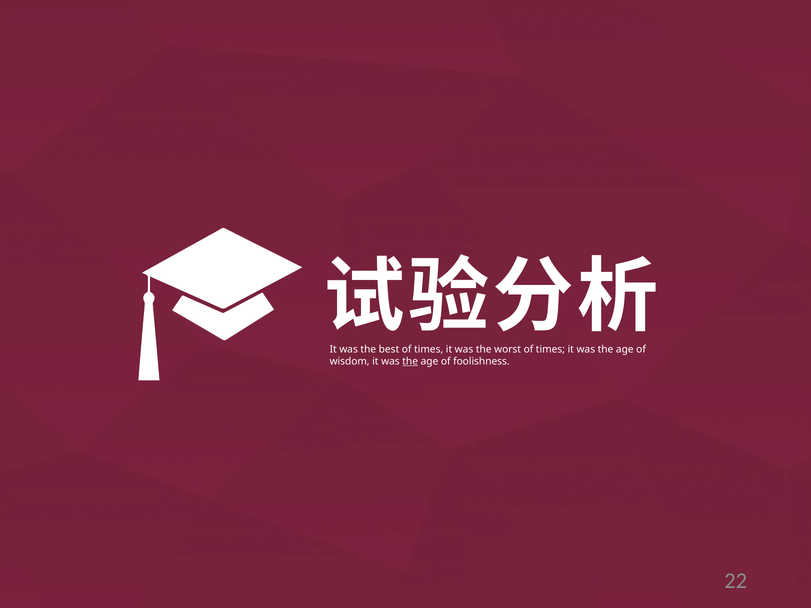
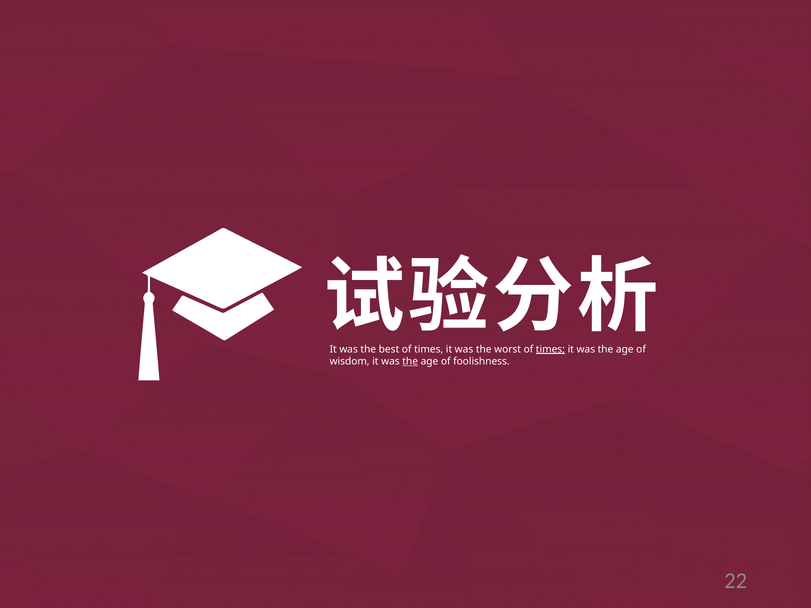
times at (550, 349) underline: none -> present
